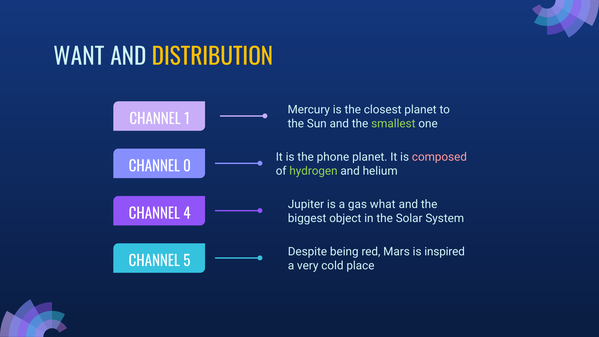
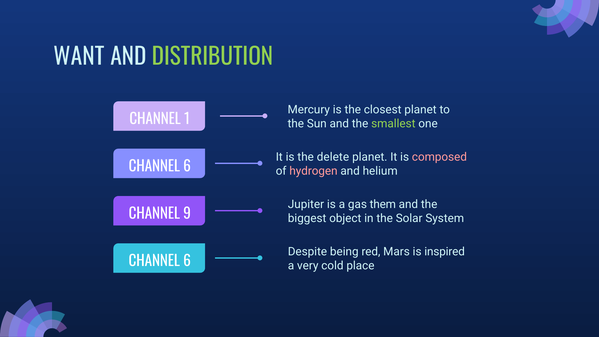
DISTRIBUTION colour: yellow -> light green
phone: phone -> delete
0 at (187, 166): 0 -> 6
hydrogen colour: light green -> pink
what: what -> them
4: 4 -> 9
5 at (187, 261): 5 -> 6
